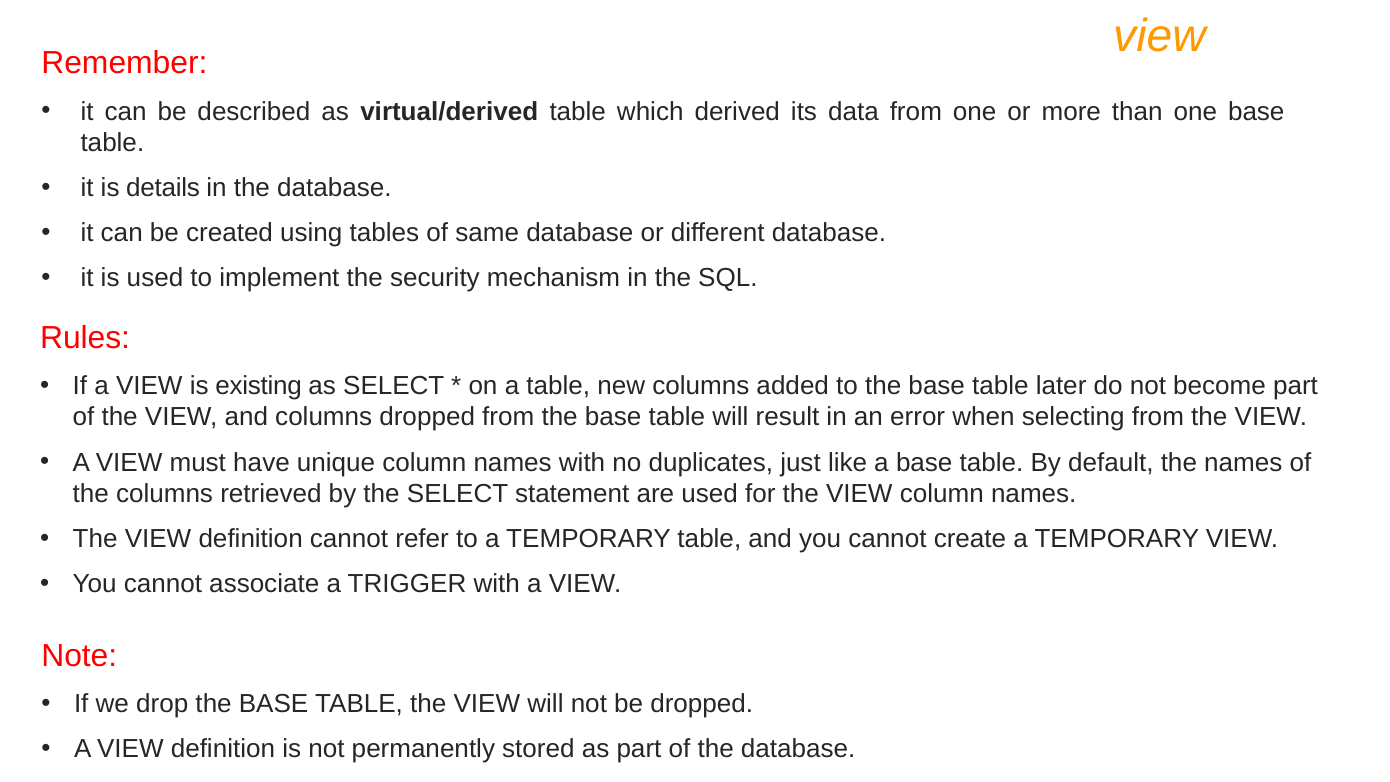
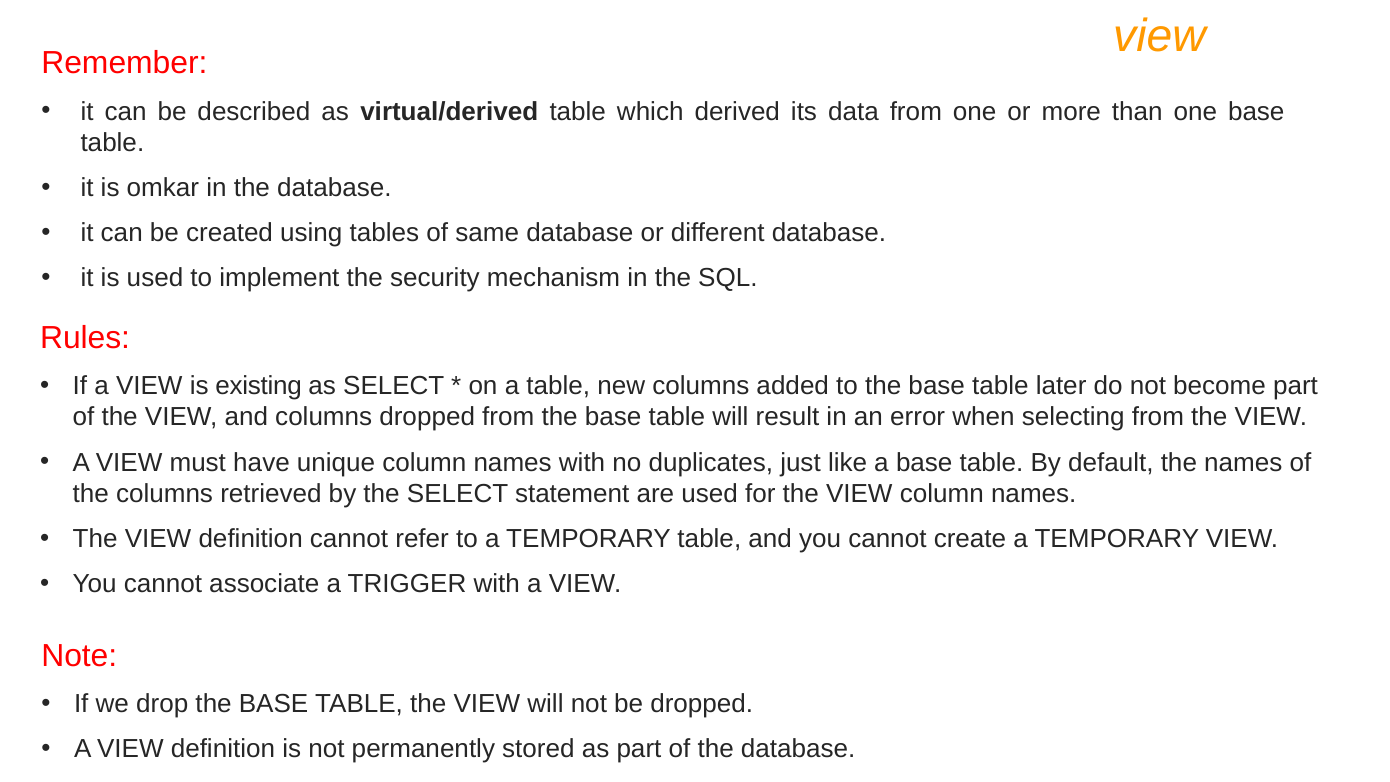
details: details -> omkar
